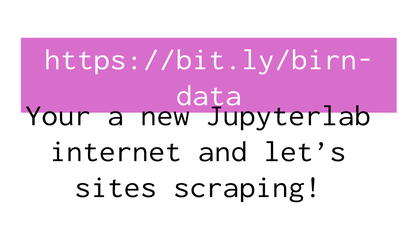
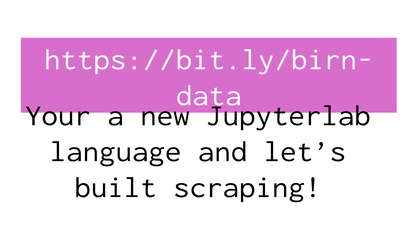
internet: internet -> language
sites: sites -> built
